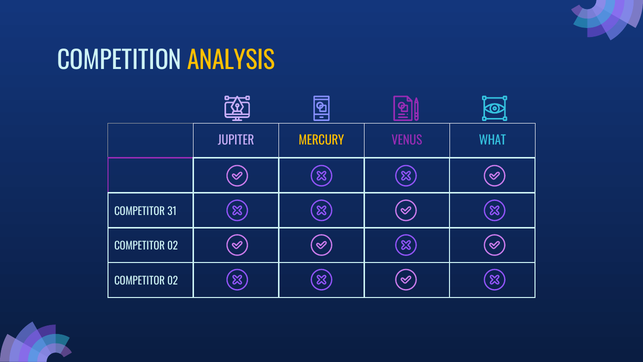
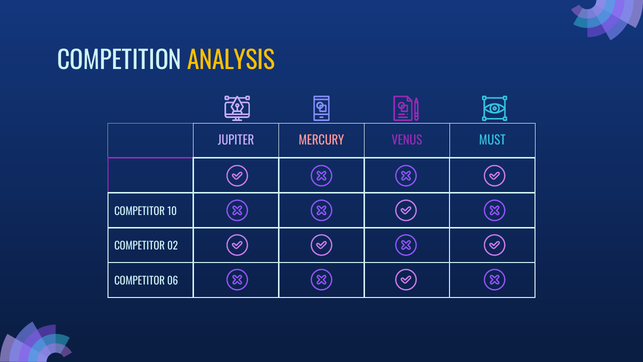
MERCURY colour: yellow -> pink
WHAT: WHAT -> MUST
31: 31 -> 10
02 at (173, 281): 02 -> 06
